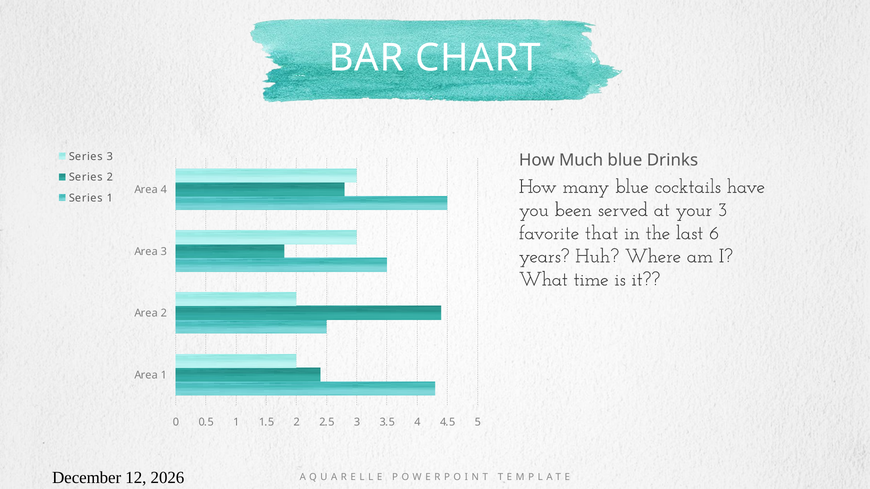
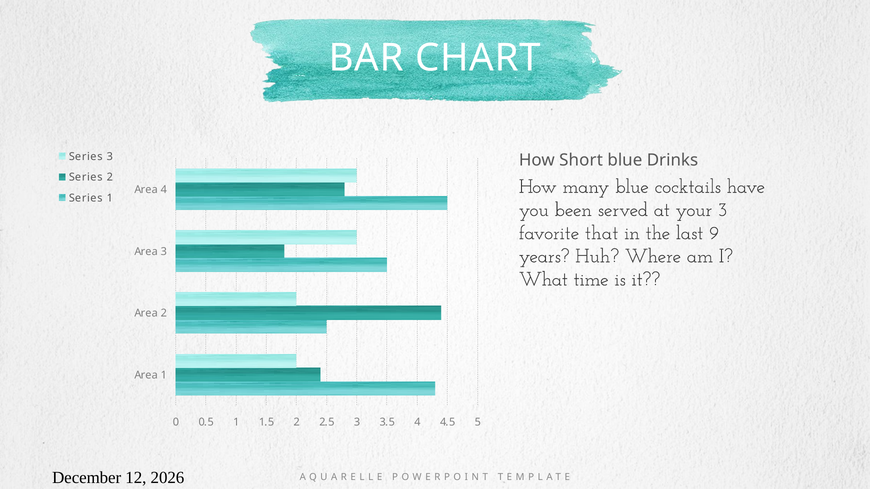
Much: Much -> Short
6: 6 -> 9
